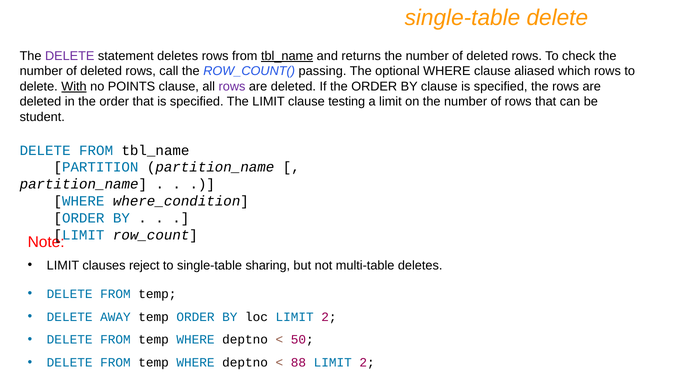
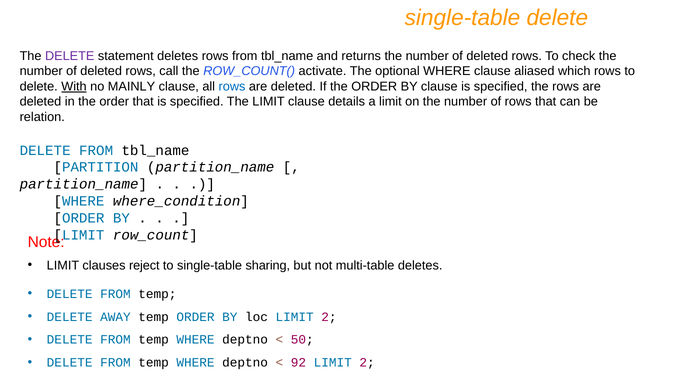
tbl_name at (287, 56) underline: present -> none
passing: passing -> activate
POINTS: POINTS -> MAINLY
rows at (232, 86) colour: purple -> blue
testing: testing -> details
student: student -> relation
88: 88 -> 92
